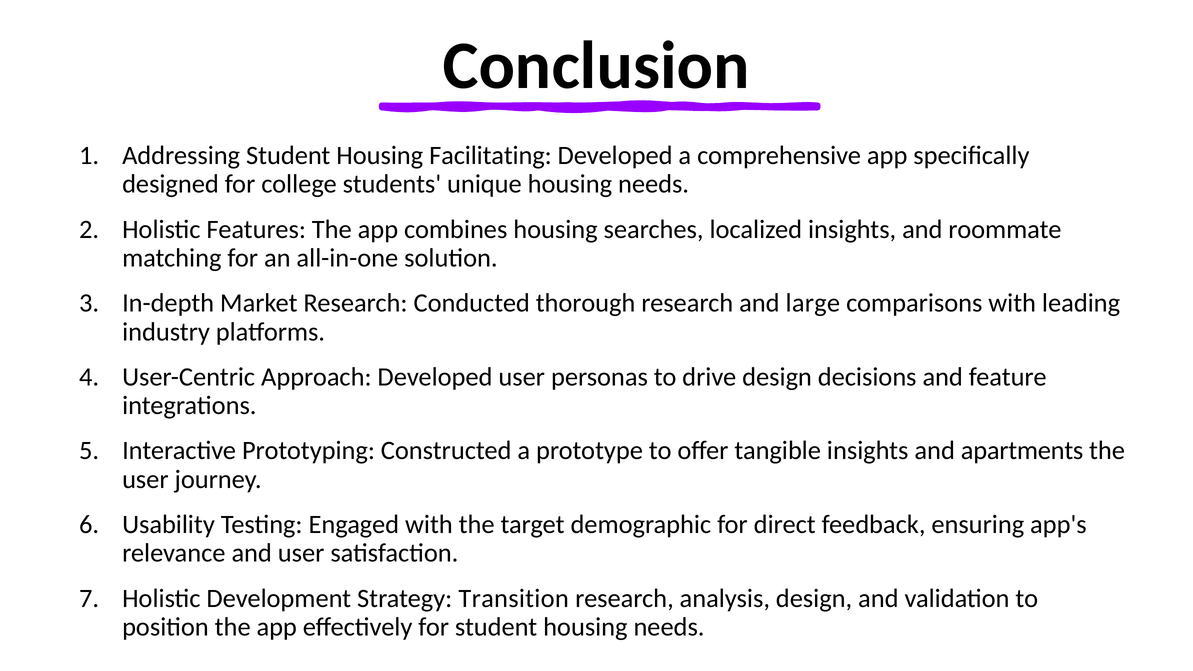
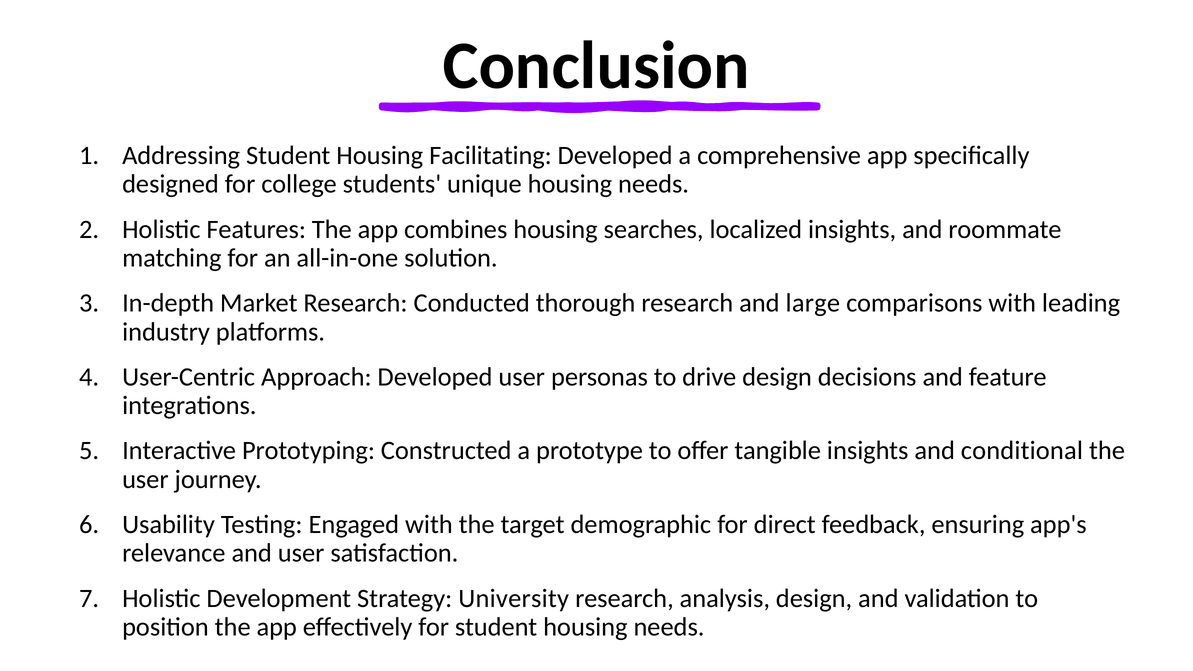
apartments: apartments -> conditional
Transition: Transition -> University
